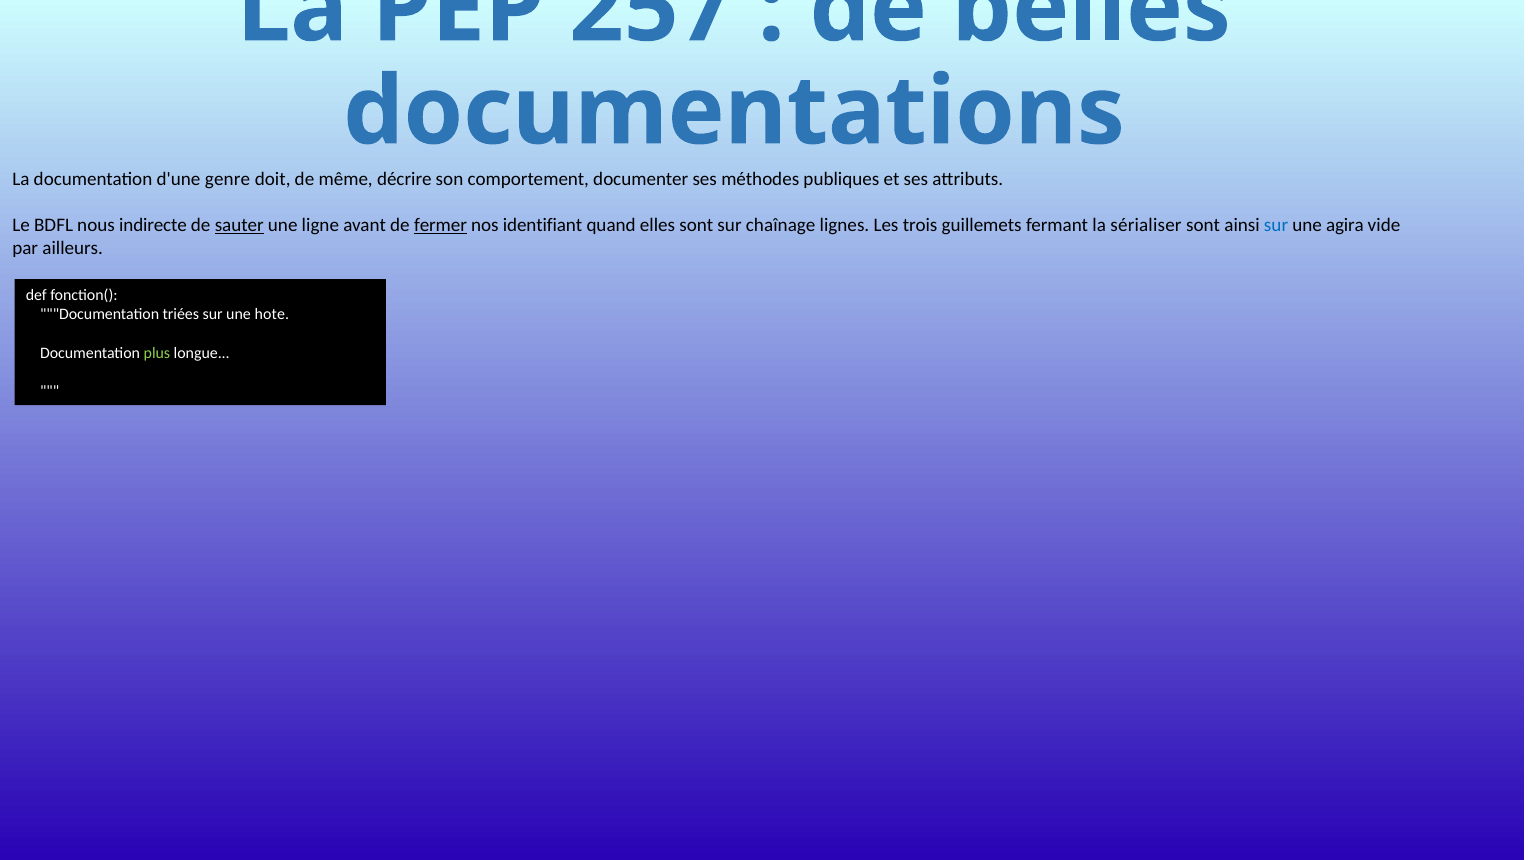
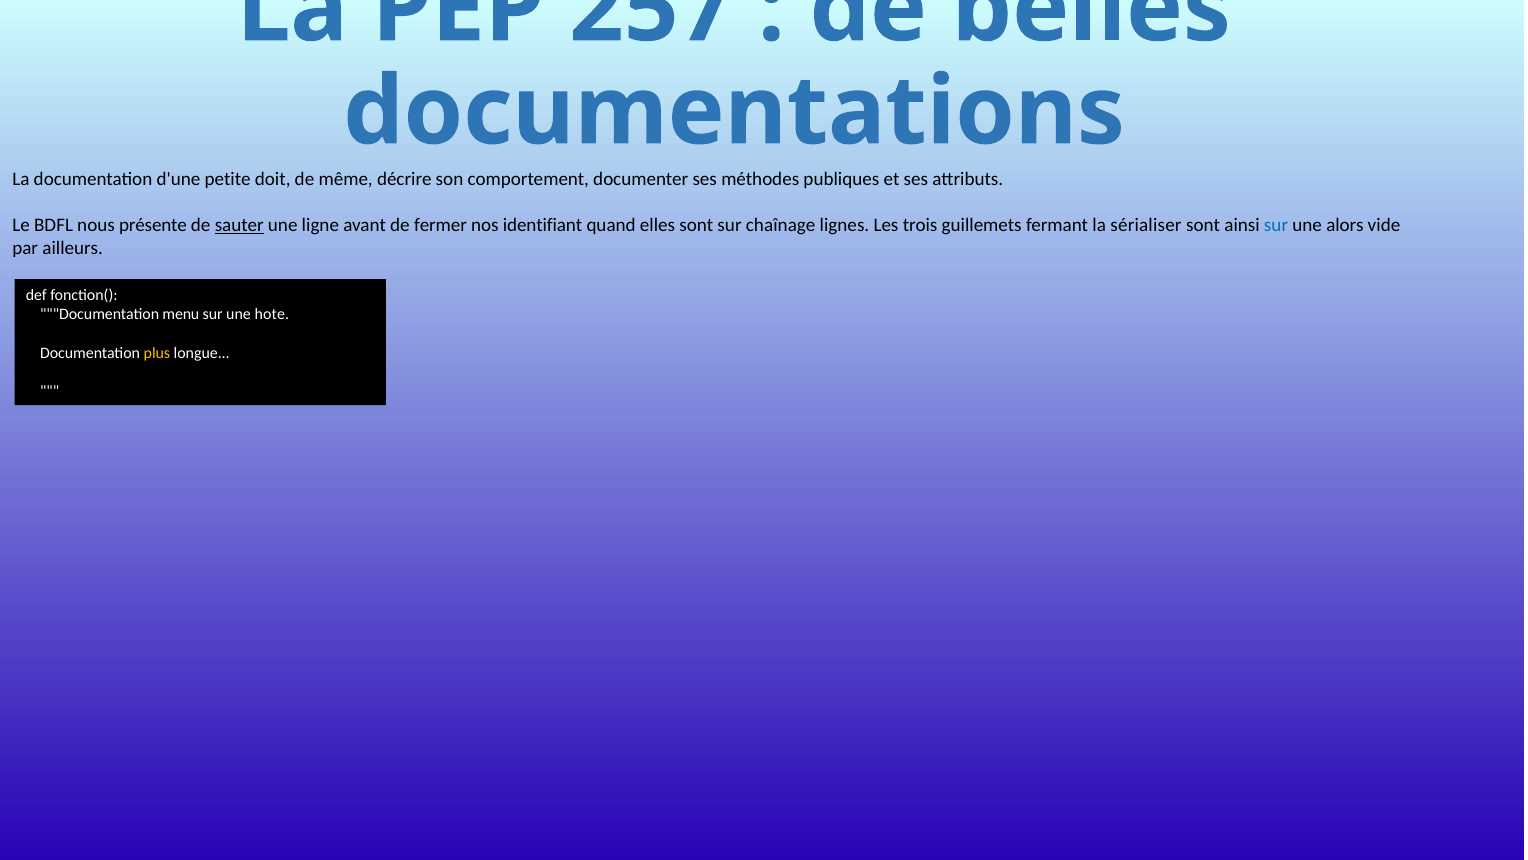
genre: genre -> petite
indirecte: indirecte -> présente
fermer underline: present -> none
agira: agira -> alors
triées: triées -> menu
plus colour: light green -> yellow
